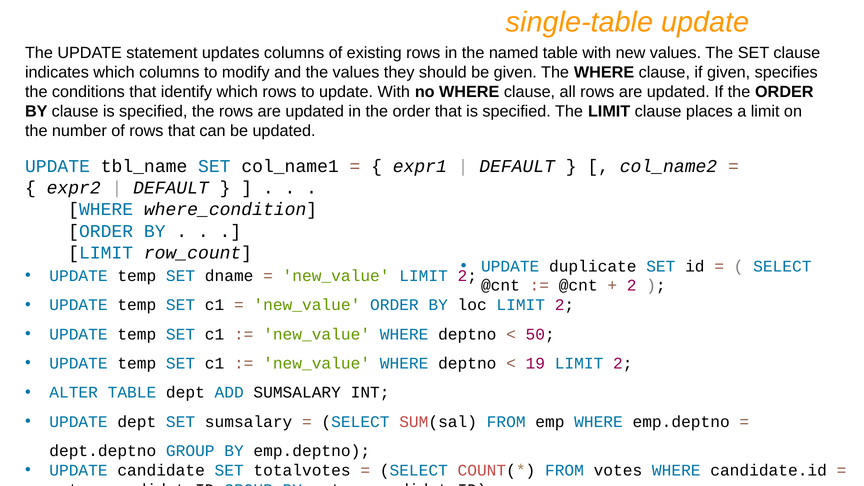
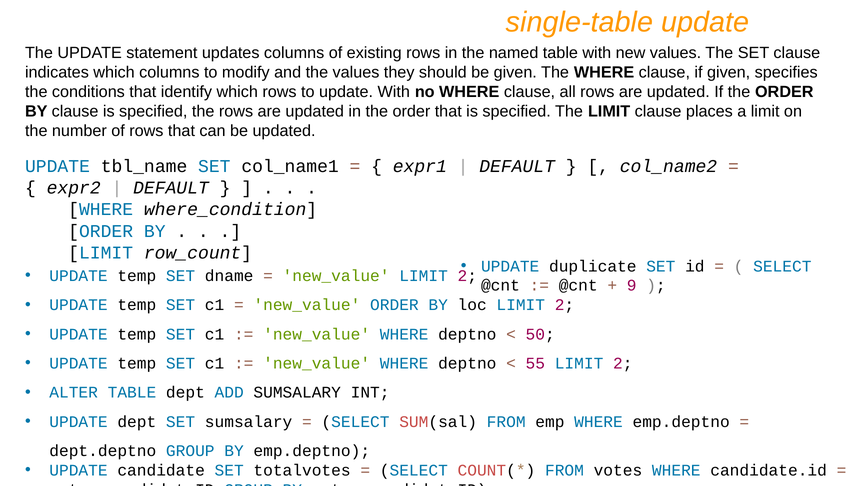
2 at (632, 286): 2 -> 9
19: 19 -> 55
